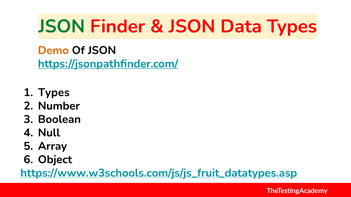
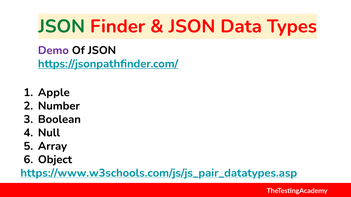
Demo colour: orange -> purple
Types at (54, 93): Types -> Apple
https://www.w3schools.com/js/js_fruit_datatypes.asp: https://www.w3schools.com/js/js_fruit_datatypes.asp -> https://www.w3schools.com/js/js_pair_datatypes.asp
